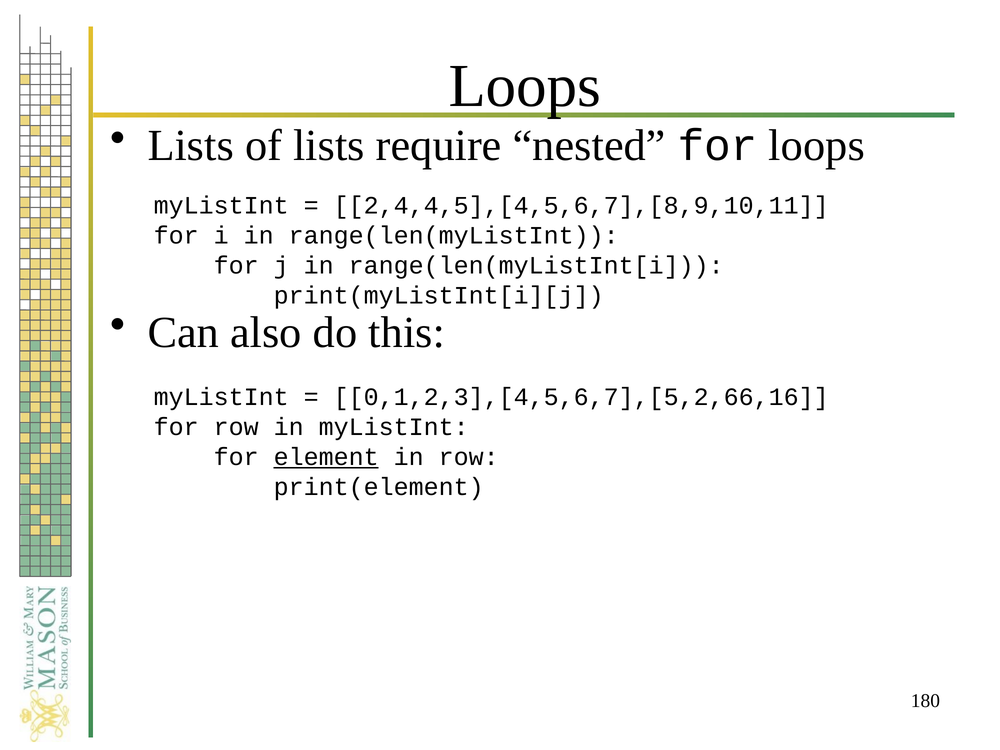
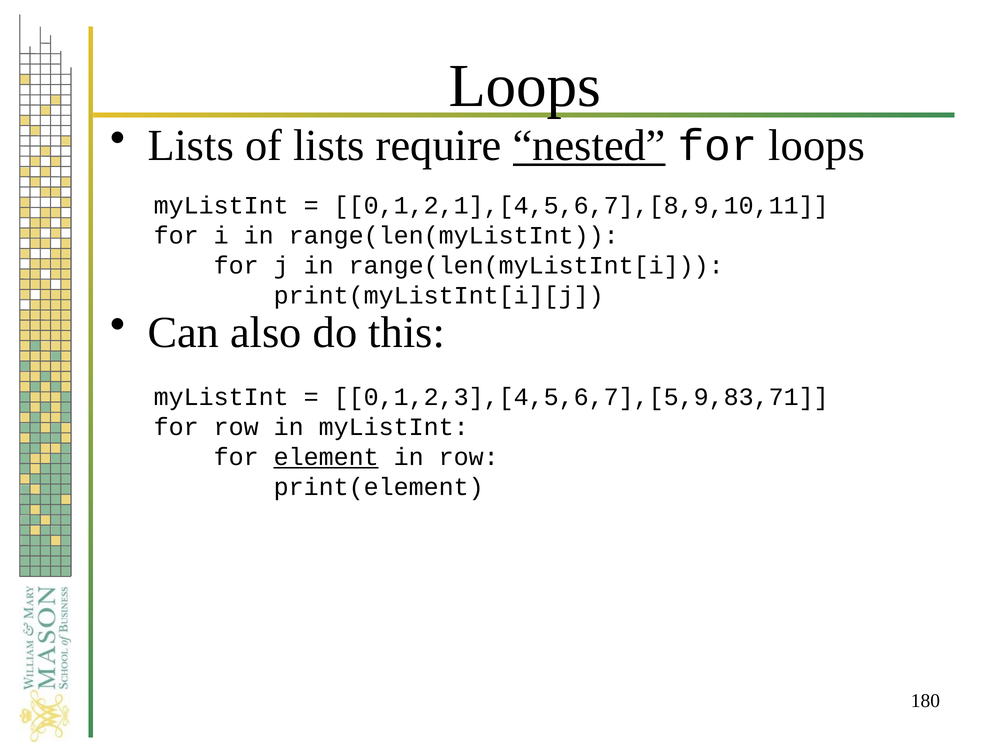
nested underline: none -> present
2,4,4,5],[4,5,6,7],[8,9,10,11: 2,4,4,5],[4,5,6,7],[8,9,10,11 -> 0,1,2,1],[4,5,6,7],[8,9,10,11
0,1,2,3],[4,5,6,7],[5,2,66,16: 0,1,2,3],[4,5,6,7],[5,2,66,16 -> 0,1,2,3],[4,5,6,7],[5,9,83,71
